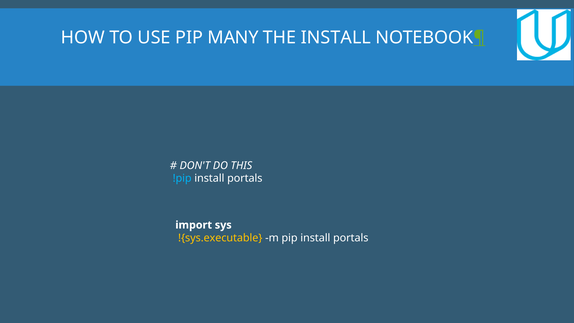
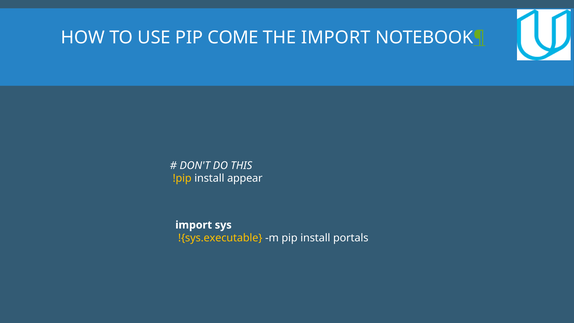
MANY: MANY -> COME
THE INSTALL: INSTALL -> IMPORT
!pip colour: light blue -> yellow
portals at (245, 178): portals -> appear
